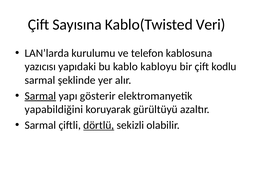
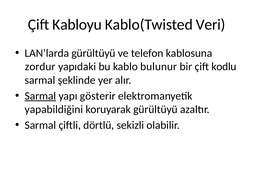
Sayısına: Sayısına -> Kabloyu
LAN’larda kurulumu: kurulumu -> gürültüyü
yazıcısı: yazıcısı -> zordur
kabloyu: kabloyu -> bulunur
dörtlü underline: present -> none
